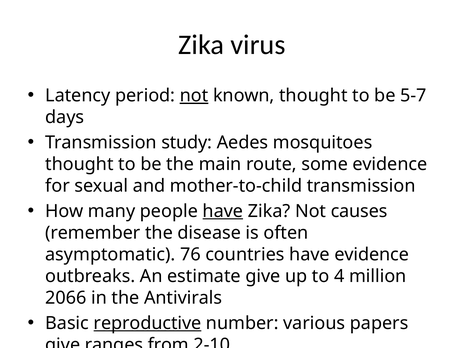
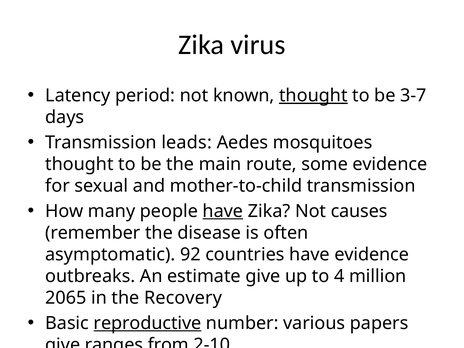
not at (194, 96) underline: present -> none
thought at (313, 96) underline: none -> present
5-7: 5-7 -> 3-7
study: study -> leads
76: 76 -> 92
2066: 2066 -> 2065
Antivirals: Antivirals -> Recovery
